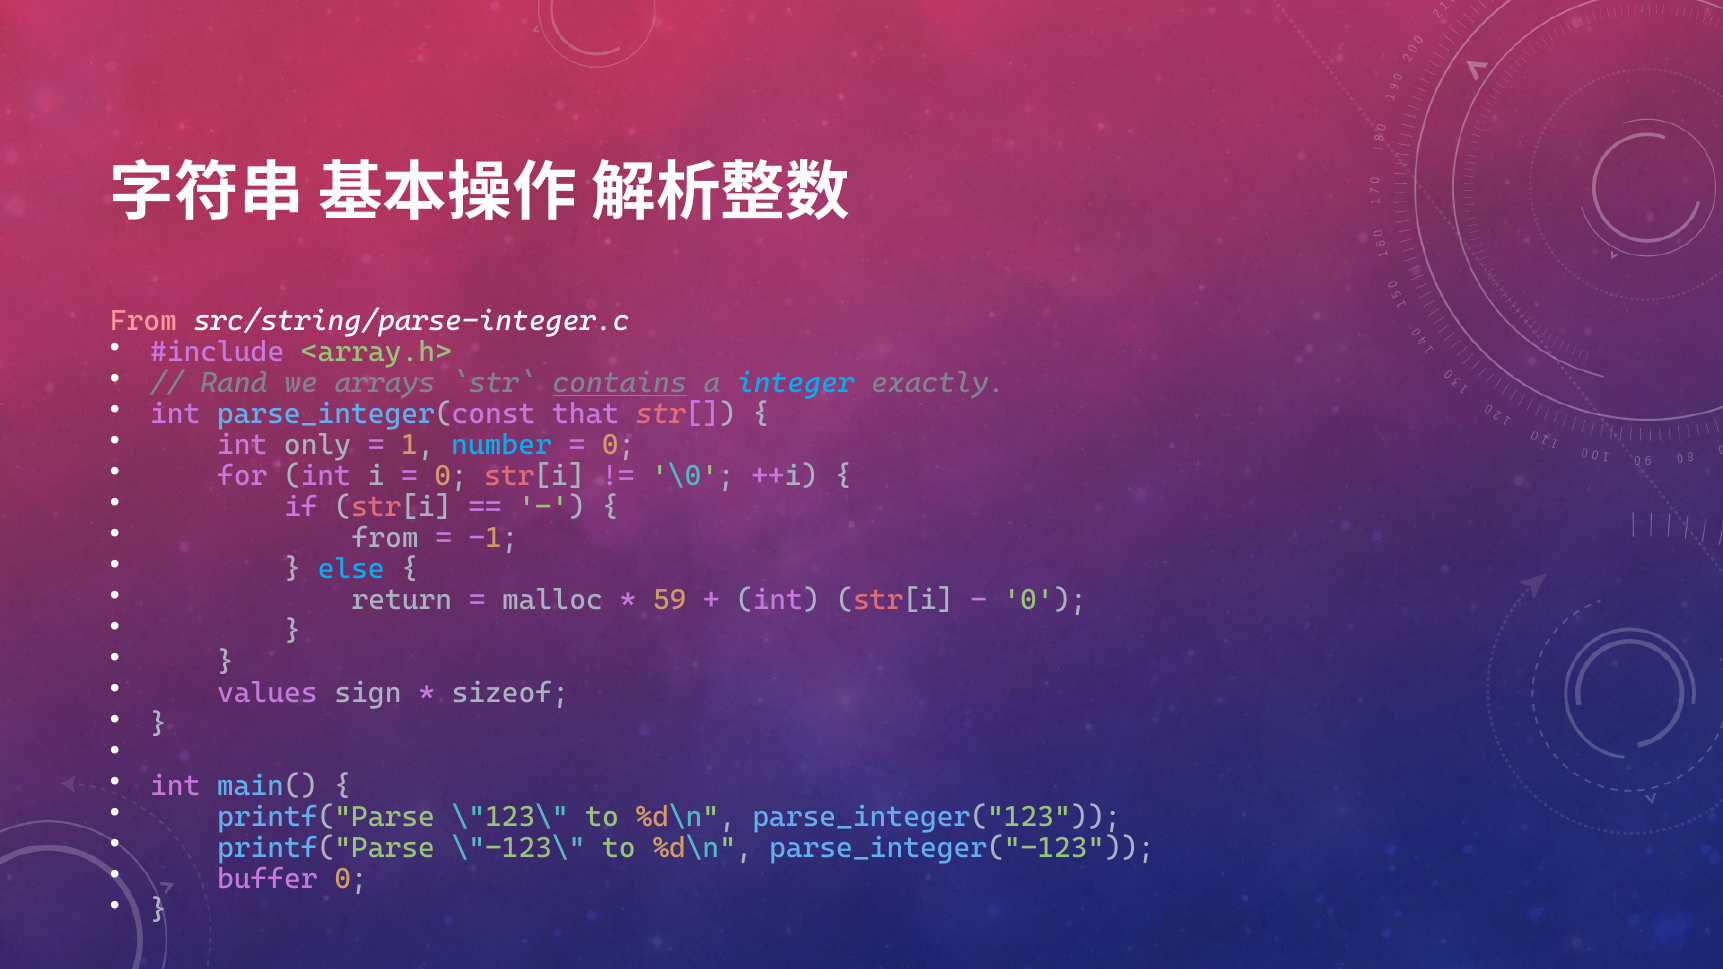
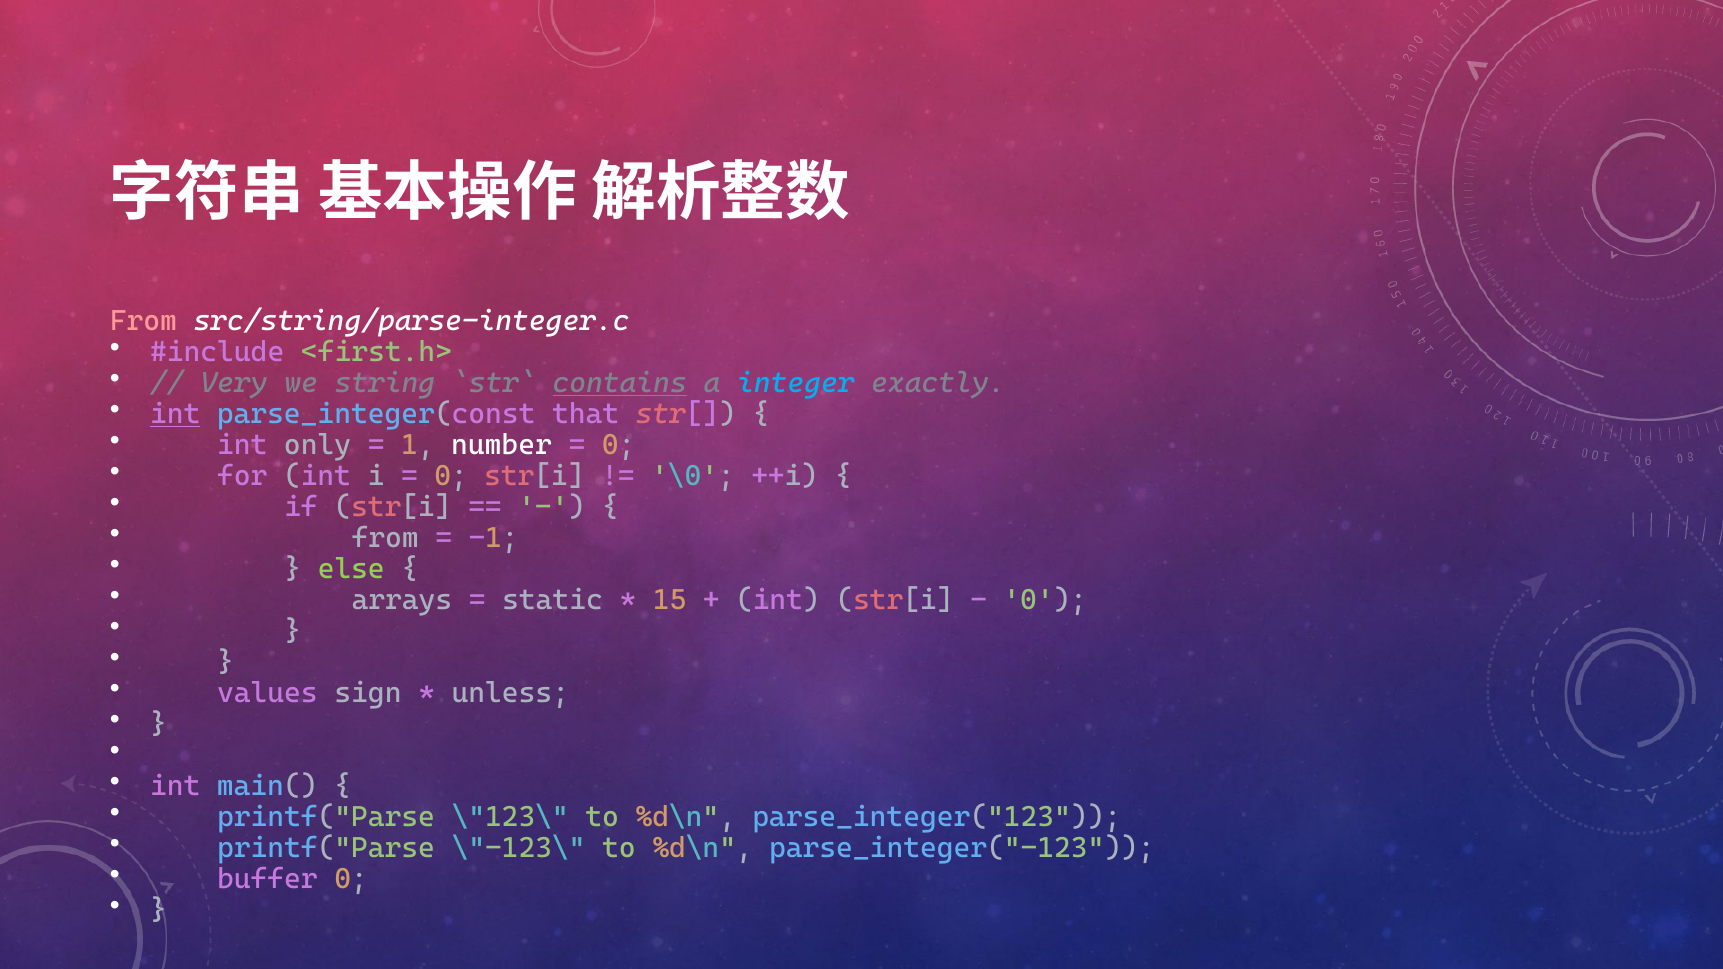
<array.h>: <array.h> -> <first.h>
Rand: Rand -> Very
arrays: arrays -> string
int at (175, 414) underline: none -> present
number colour: light blue -> white
else colour: light blue -> light green
return: return -> arrays
malloc: malloc -> static
59: 59 -> 15
sizeof: sizeof -> unless
